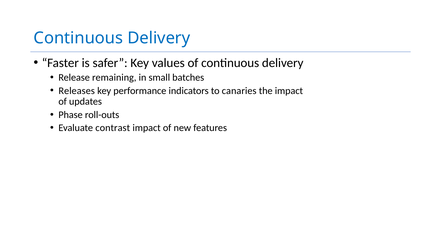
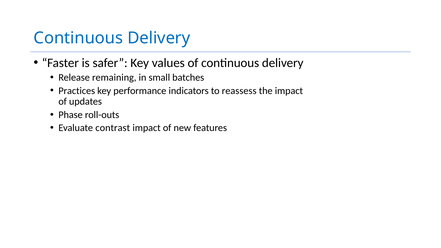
Releases: Releases -> Practices
canaries: canaries -> reassess
